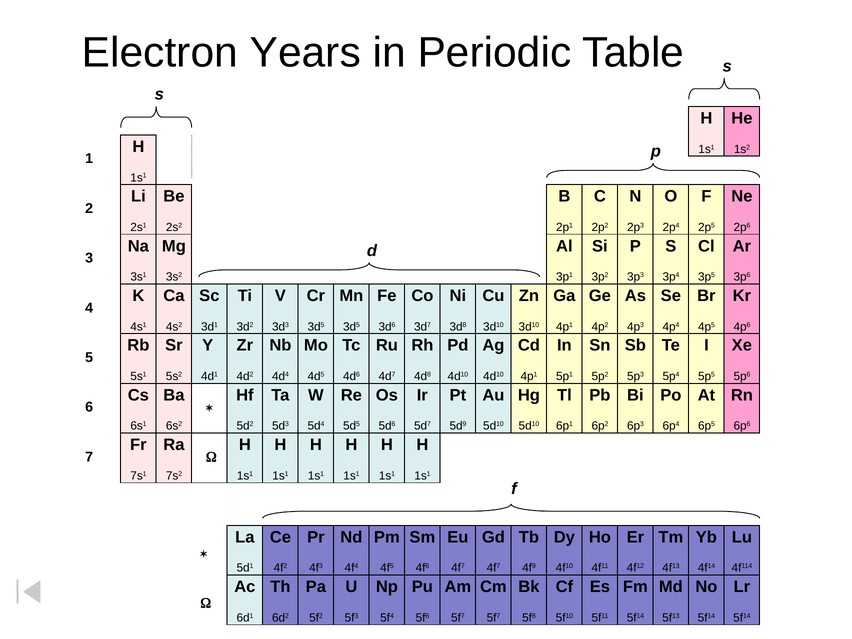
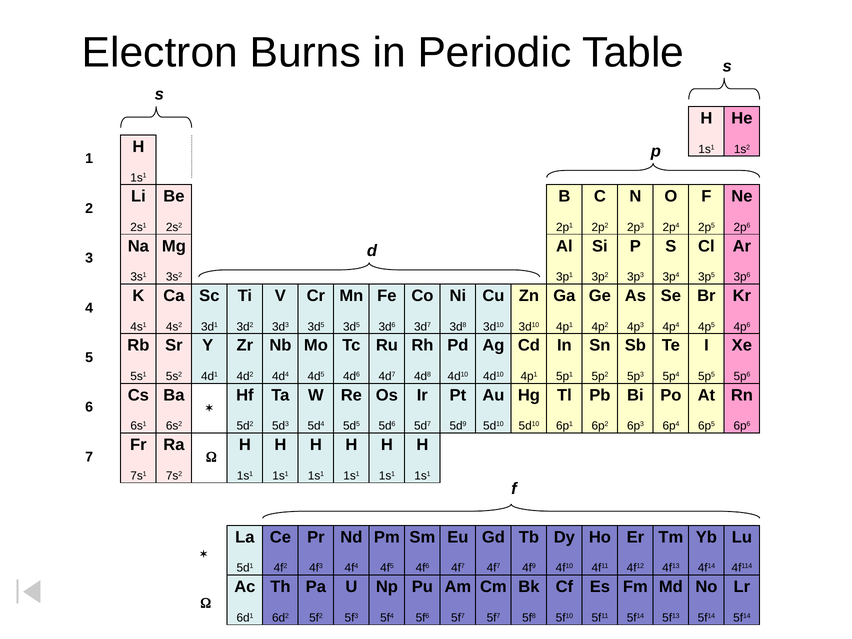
Years: Years -> Burns
